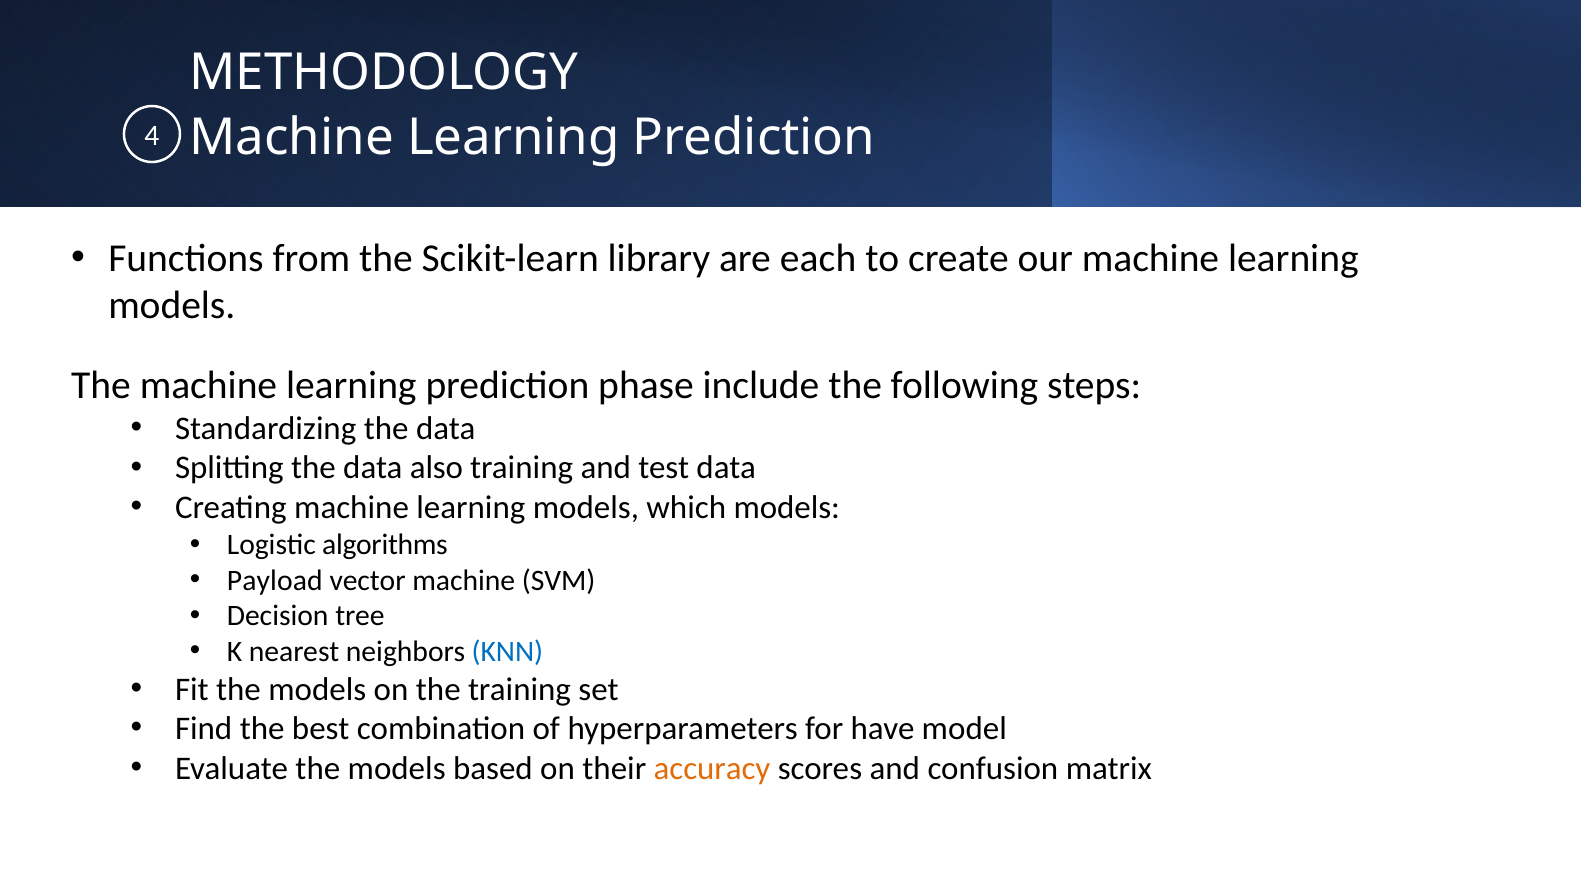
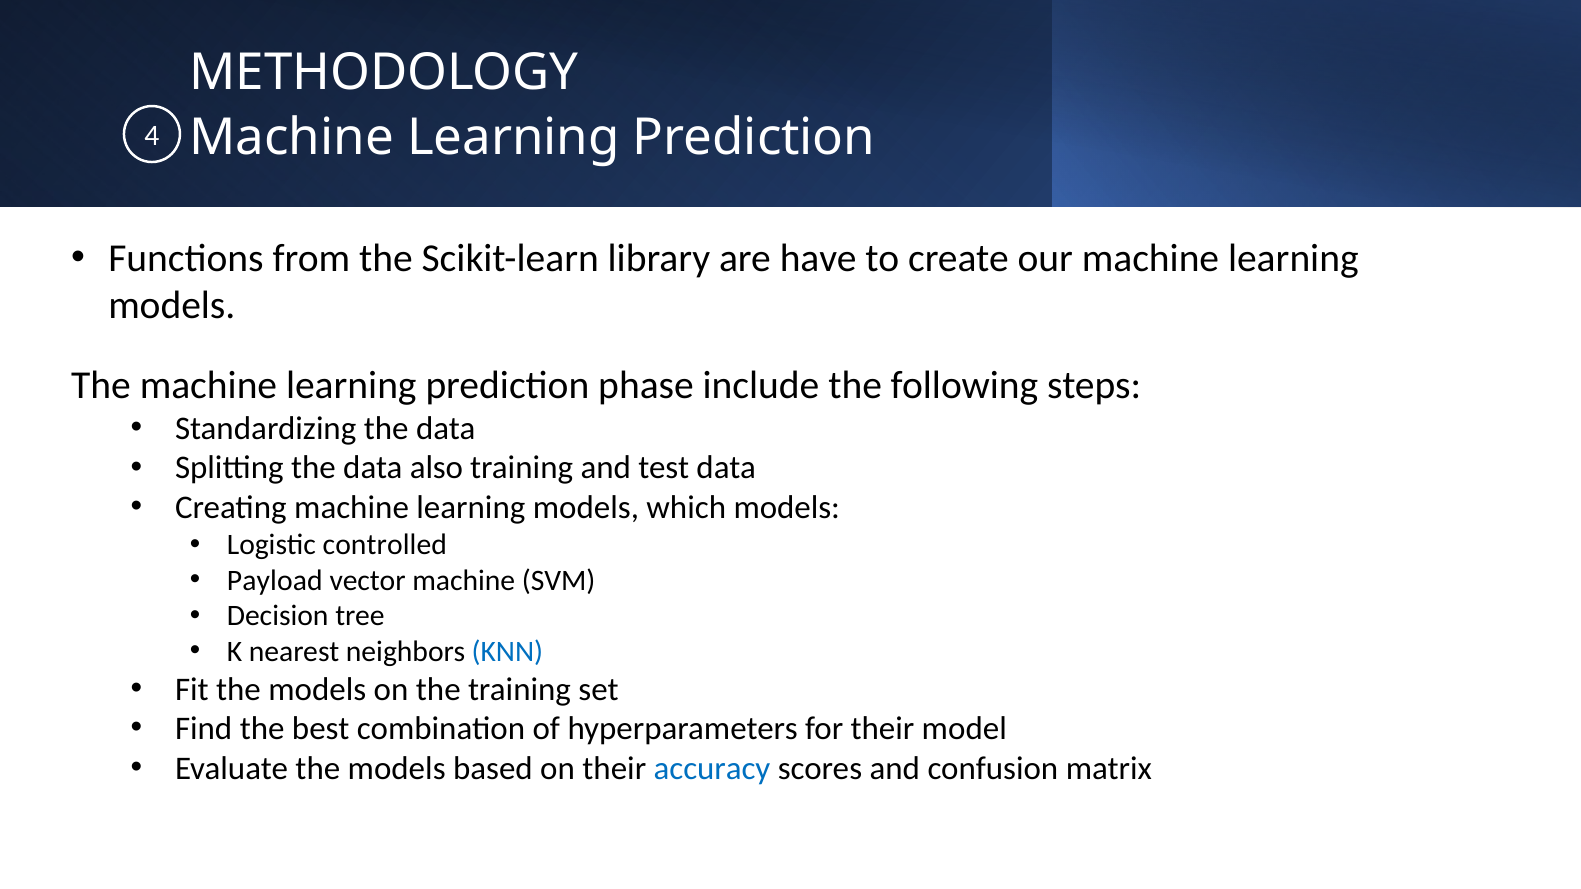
each: each -> have
algorithms: algorithms -> controlled
for have: have -> their
accuracy colour: orange -> blue
